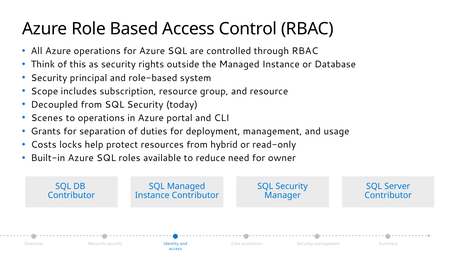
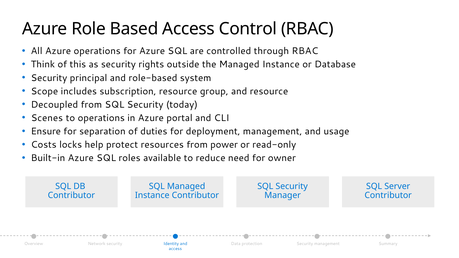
Grants: Grants -> Ensure
hybrid: hybrid -> power
